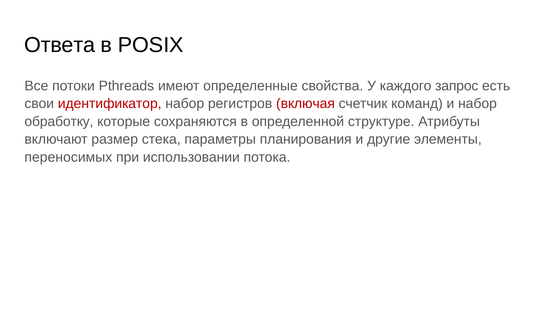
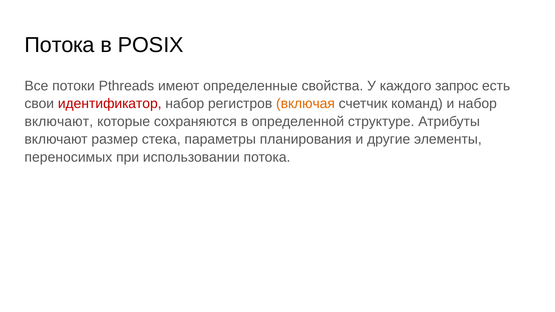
Ответа at (60, 45): Ответа -> Потока
включая colour: red -> orange
обработку at (59, 122): обработку -> включают
